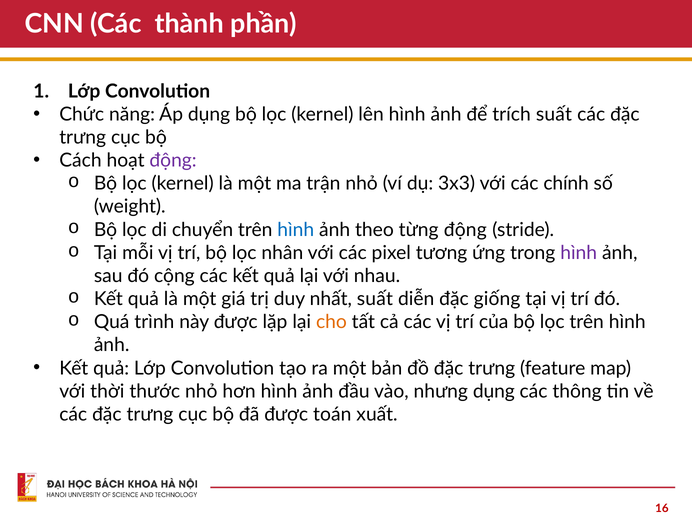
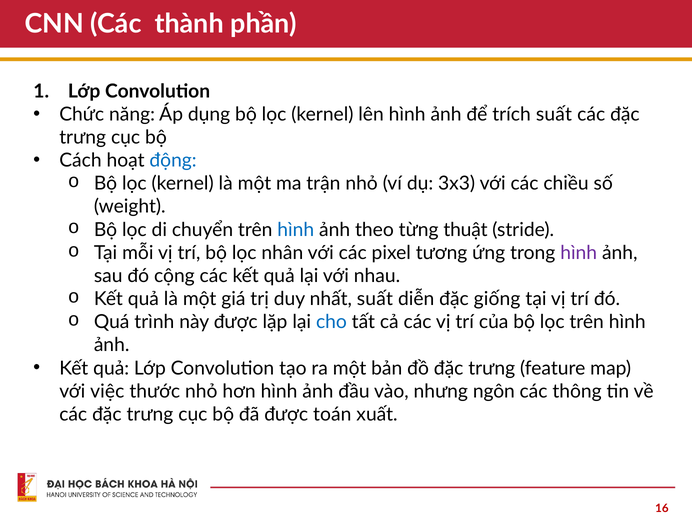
động at (173, 160) colour: purple -> blue
chính: chính -> chiều
từng động: động -> thuật
cho colour: orange -> blue
thời: thời -> việc
nhưng dụng: dụng -> ngôn
